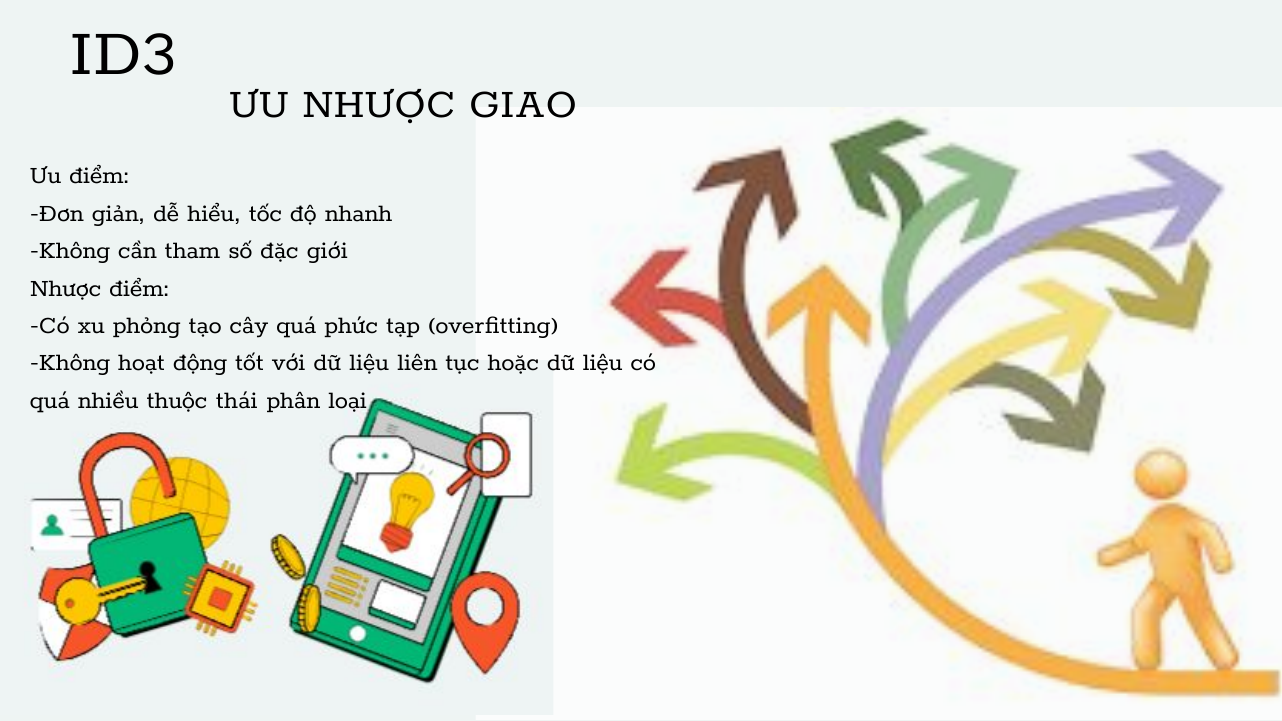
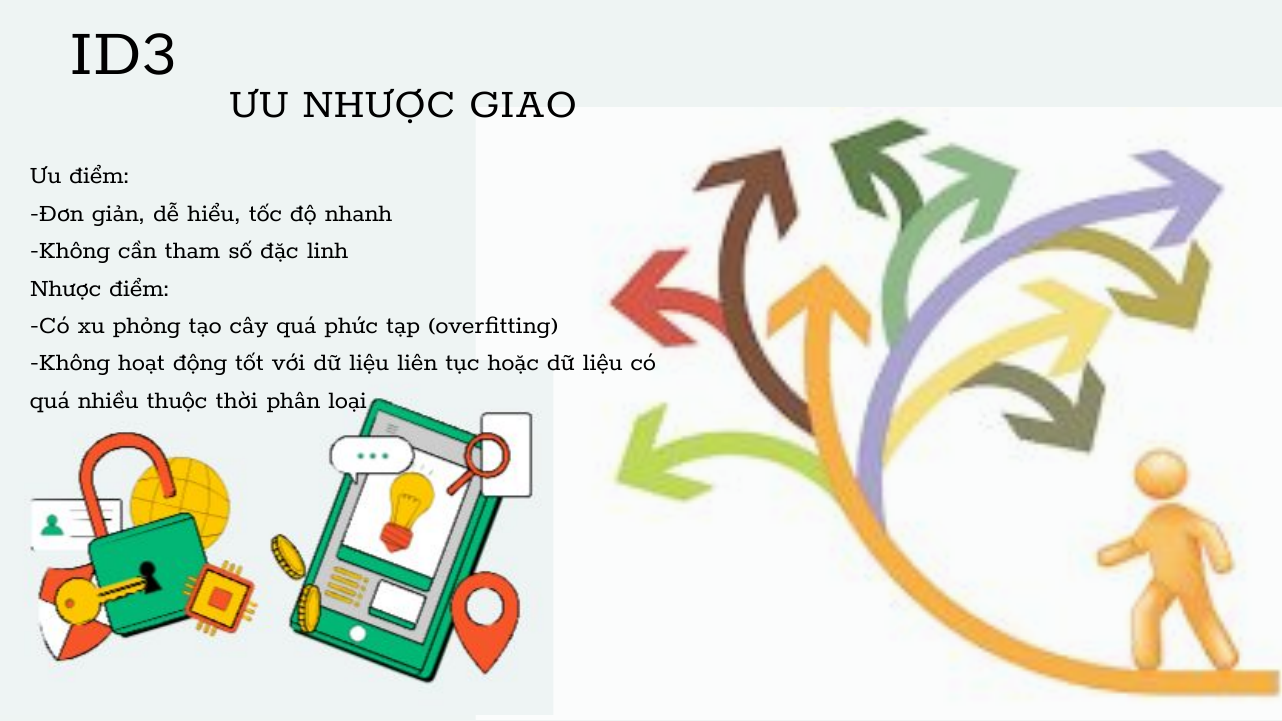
giới: giới -> linh
thái: thái -> thời
